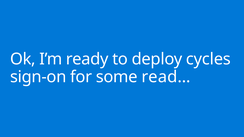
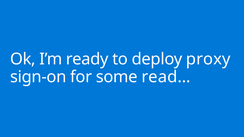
cycles: cycles -> proxy
